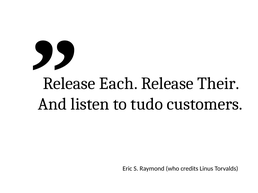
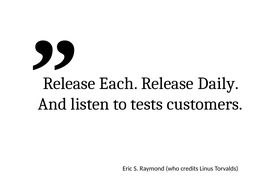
Their: Their -> Daily
tudo: tudo -> tests
